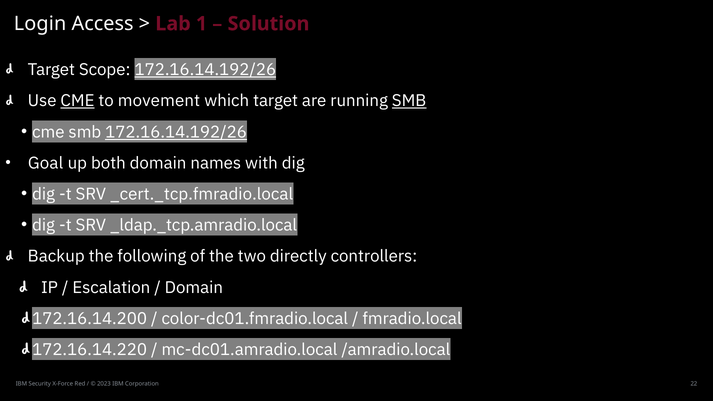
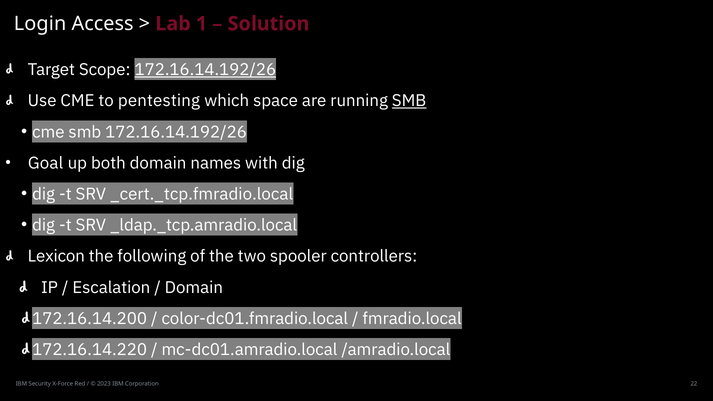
CME at (77, 101) underline: present -> none
movement: movement -> pentesting
which target: target -> space
172.16.14.192/26 at (176, 132) underline: present -> none
Backup: Backup -> Lexicon
directly: directly -> spooler
